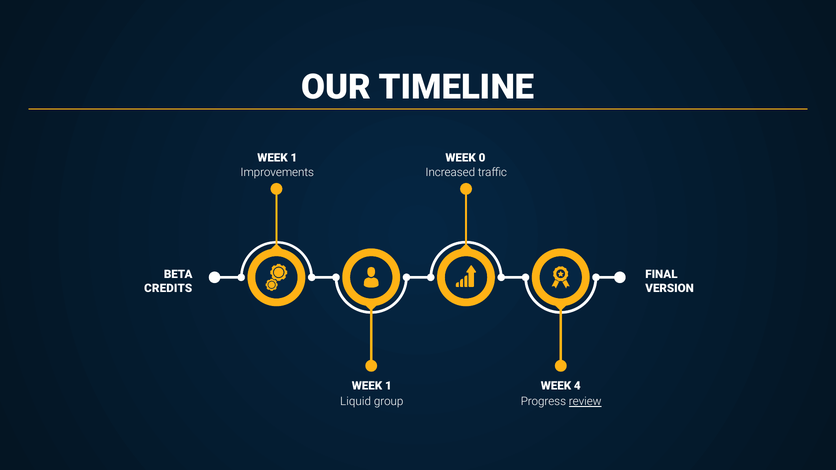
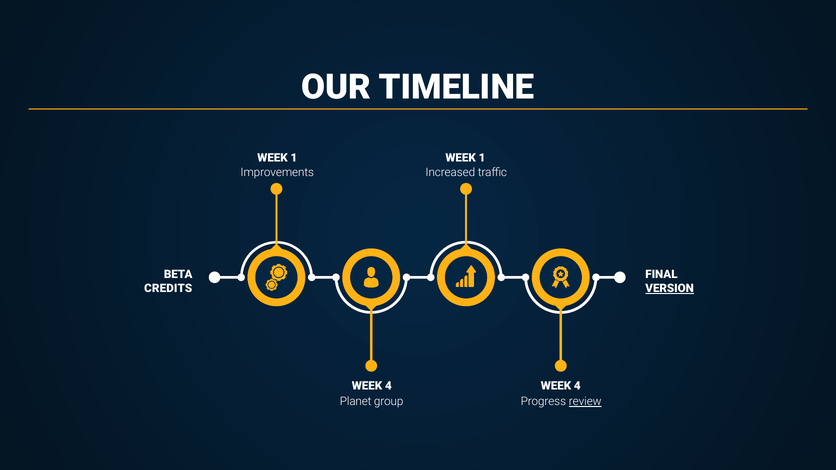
0 at (482, 158): 0 -> 1
VERSION underline: none -> present
1 at (388, 386): 1 -> 4
Liquid: Liquid -> Planet
